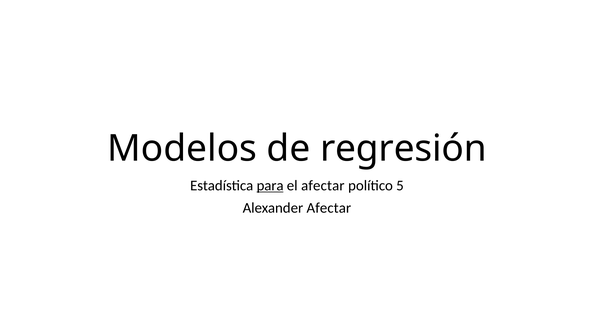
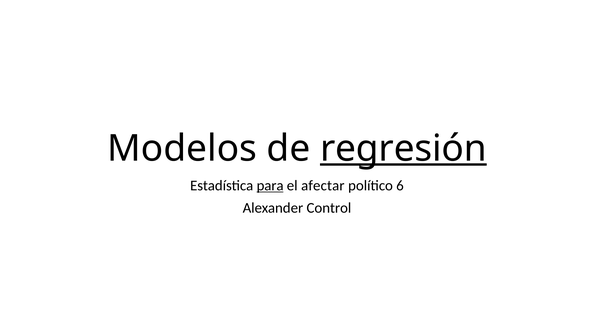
regresión underline: none -> present
5: 5 -> 6
Alexander Afectar: Afectar -> Control
